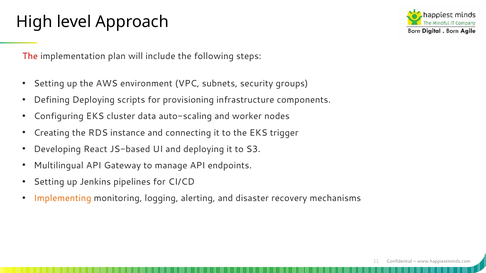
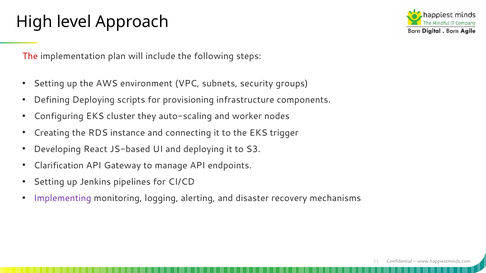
data: data -> they
Multilingual: Multilingual -> Clarification
Implementing colour: orange -> purple
